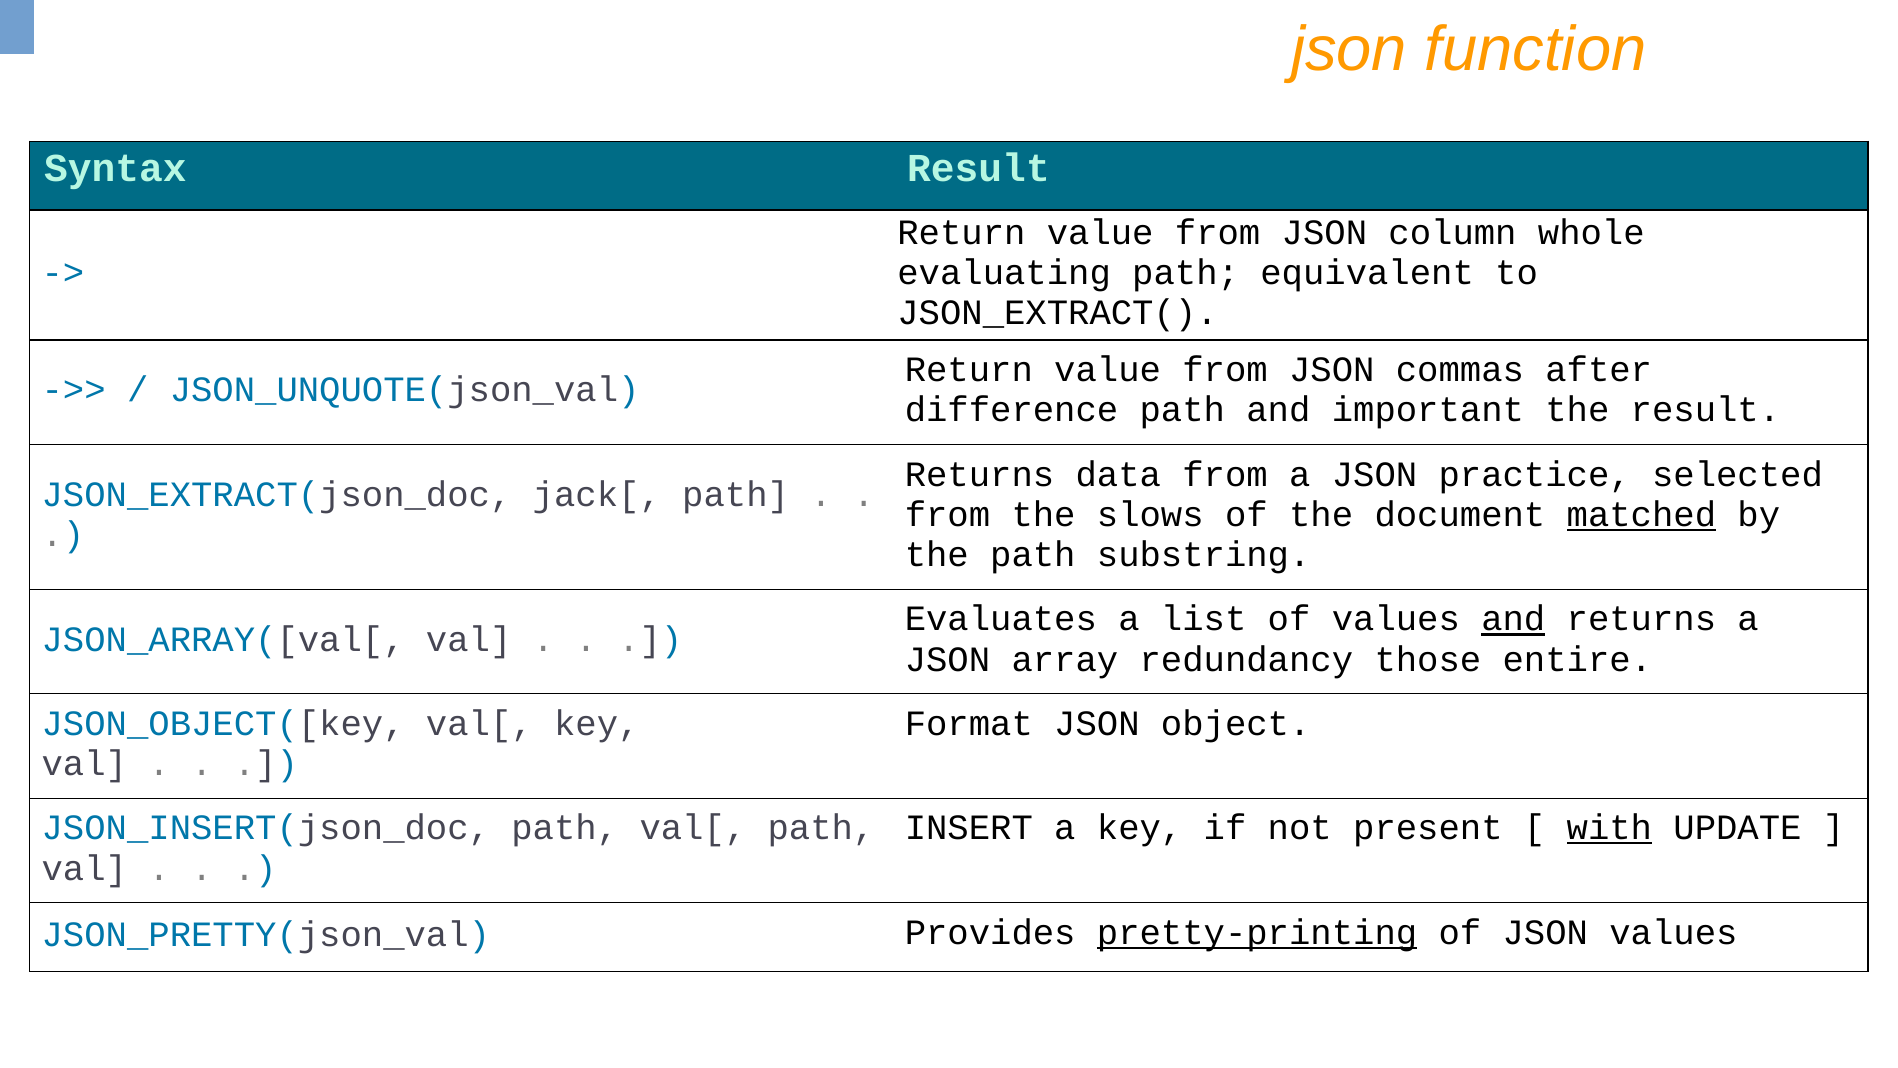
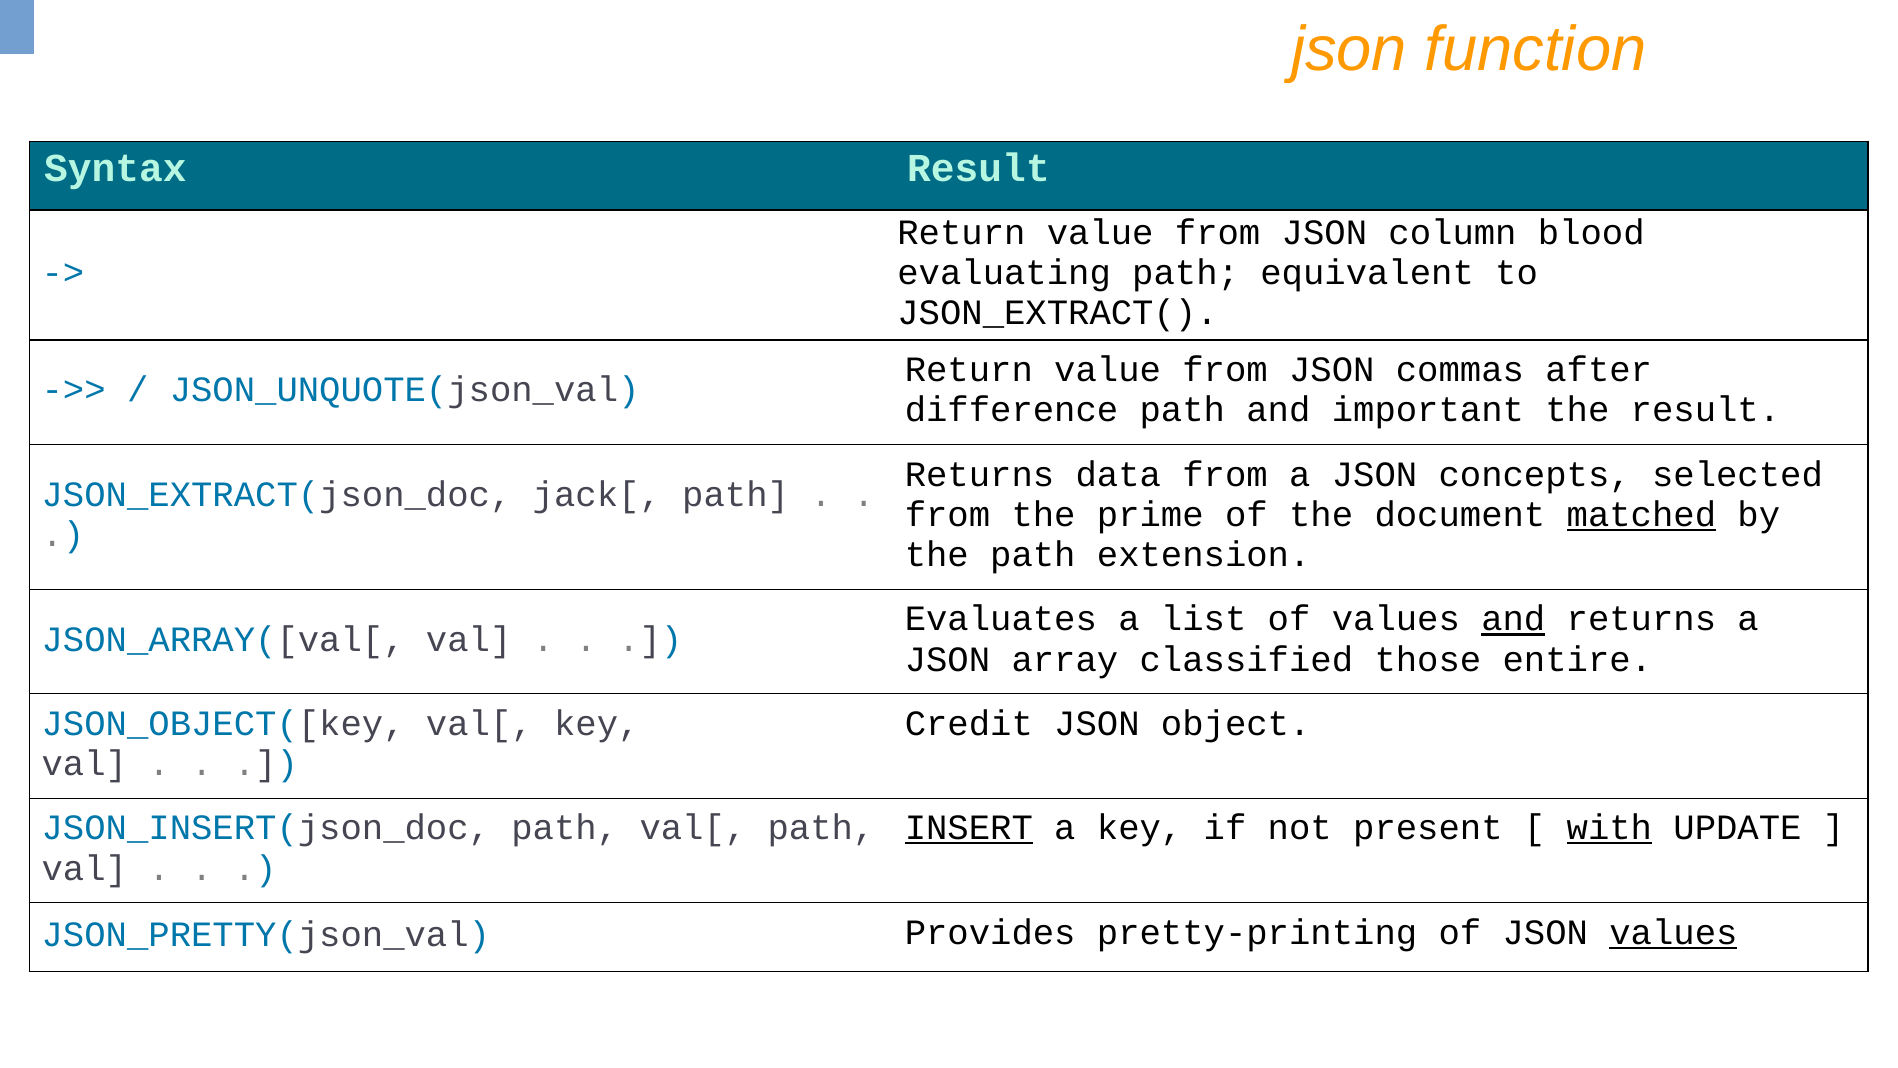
whole: whole -> blood
practice: practice -> concepts
slows: slows -> prime
substring: substring -> extension
redundancy: redundancy -> classified
Format: Format -> Credit
INSERT underline: none -> present
pretty-printing underline: present -> none
values at (1673, 932) underline: none -> present
